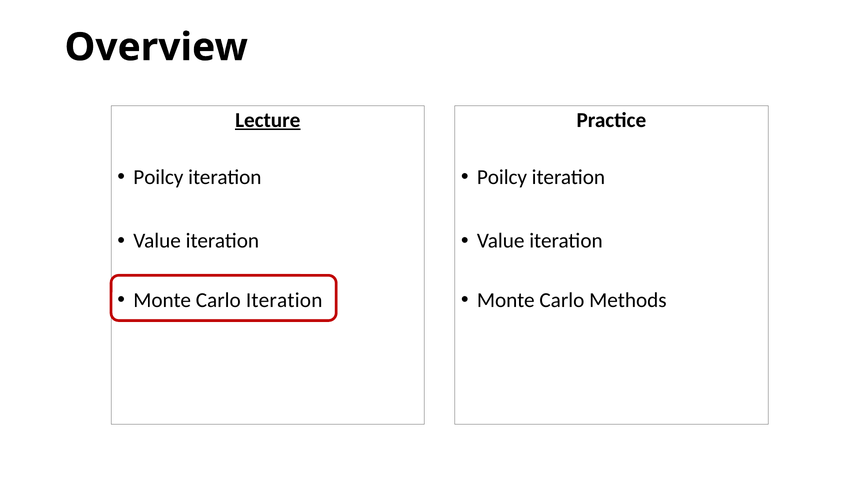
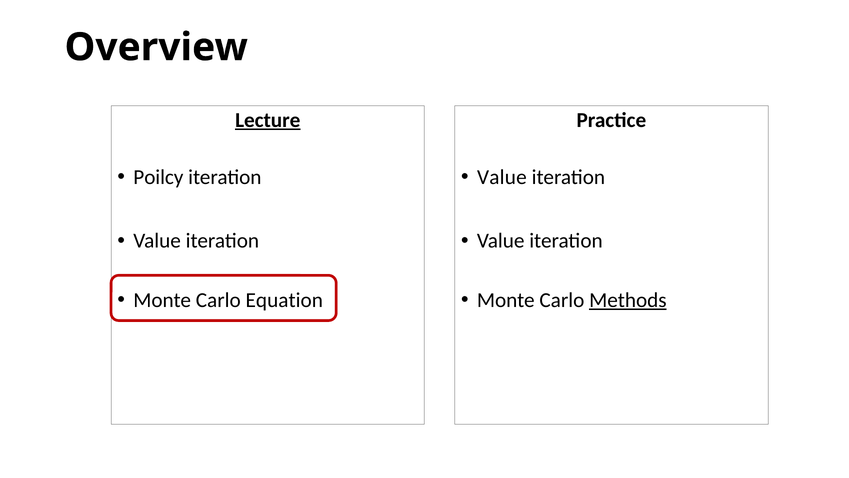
Poilcy at (502, 177): Poilcy -> Value
Carlo Iteration: Iteration -> Equation
Methods underline: none -> present
